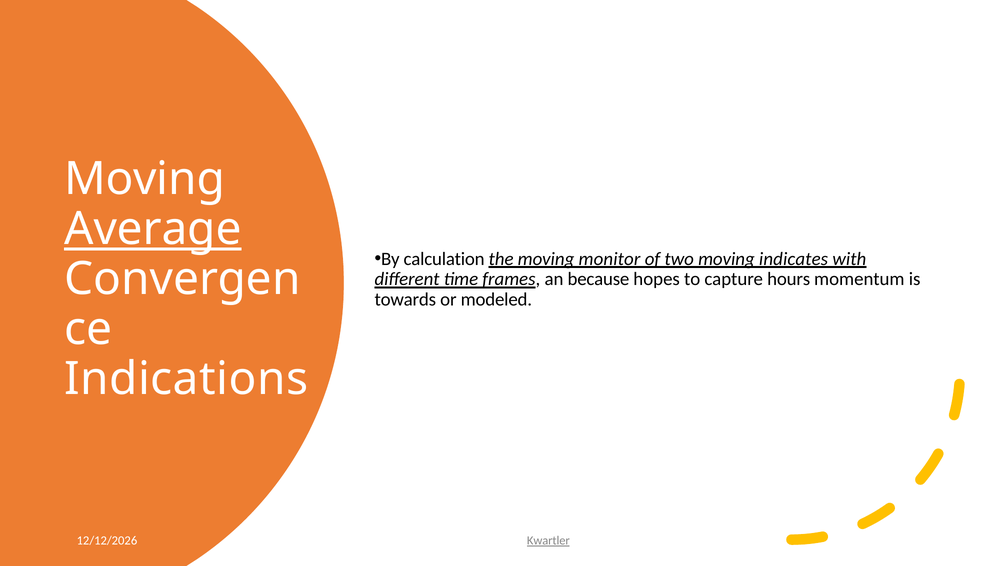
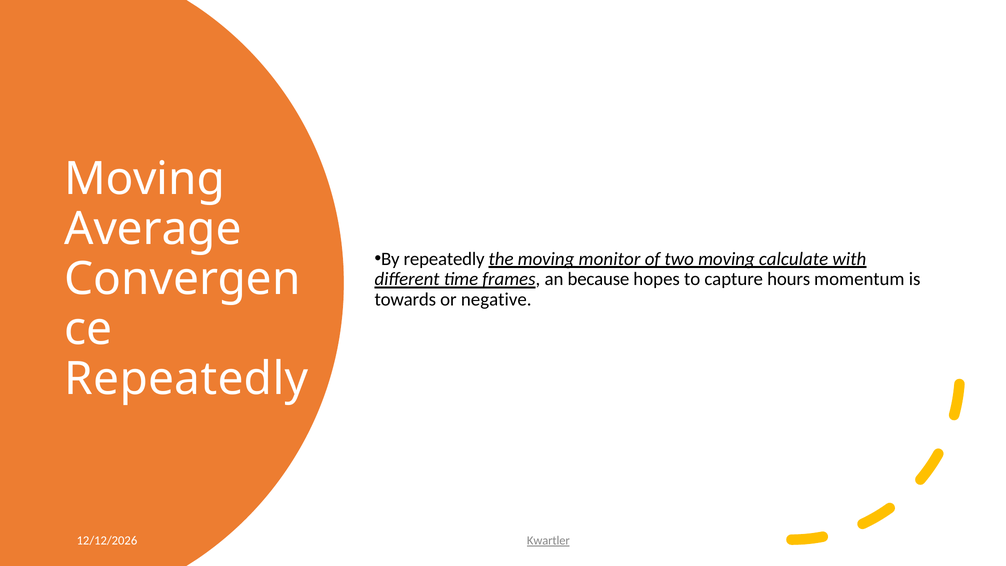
Average underline: present -> none
By calculation: calculation -> repeatedly
indicates: indicates -> calculate
modeled: modeled -> negative
Indications at (186, 379): Indications -> Repeatedly
